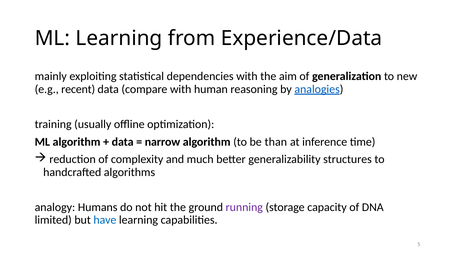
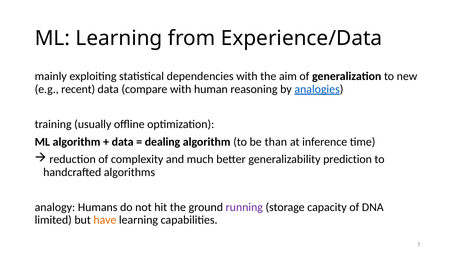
narrow: narrow -> dealing
structures: structures -> prediction
have colour: blue -> orange
